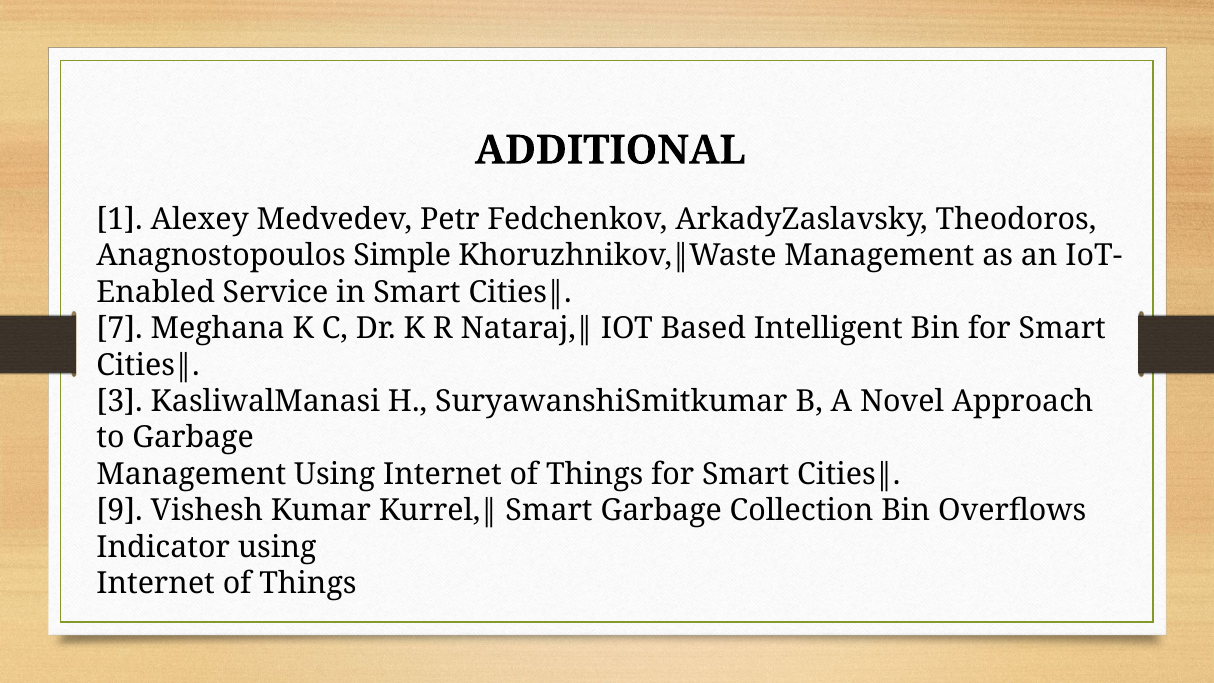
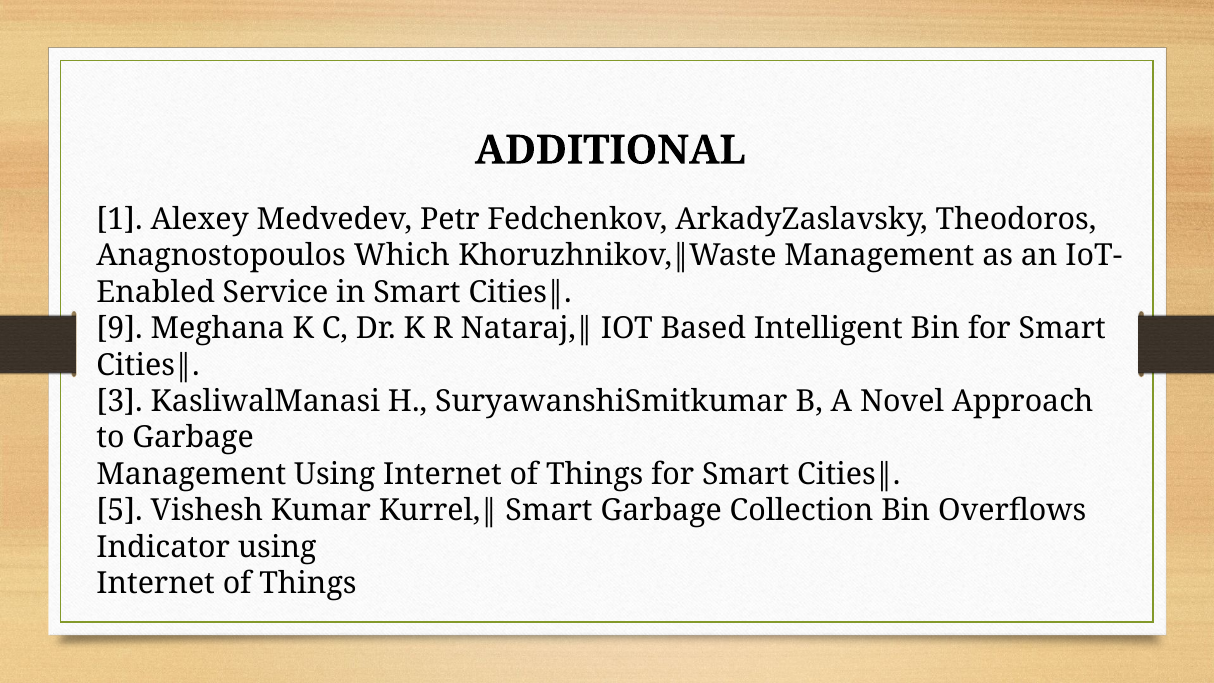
Simple: Simple -> Which
7: 7 -> 9
9: 9 -> 5
